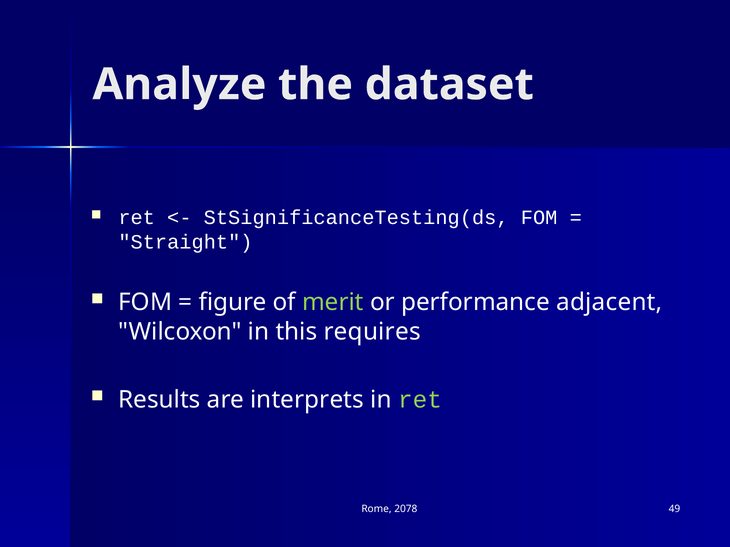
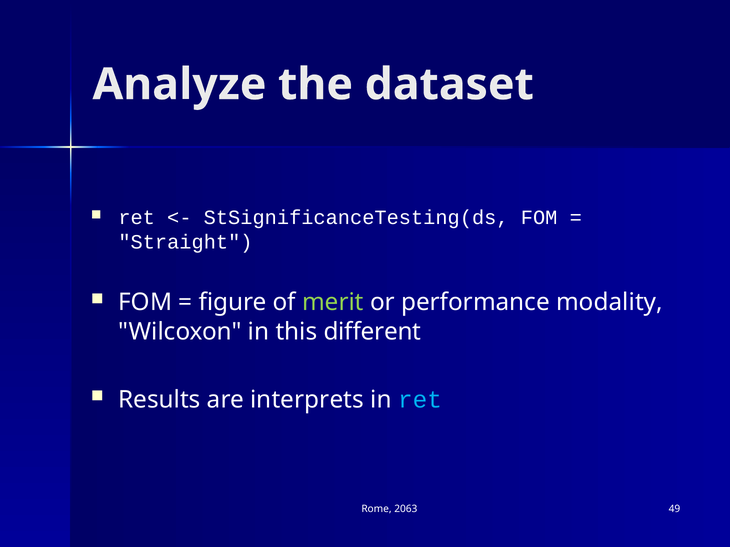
adjacent: adjacent -> modality
requires: requires -> different
ret at (420, 400) colour: light green -> light blue
2078: 2078 -> 2063
